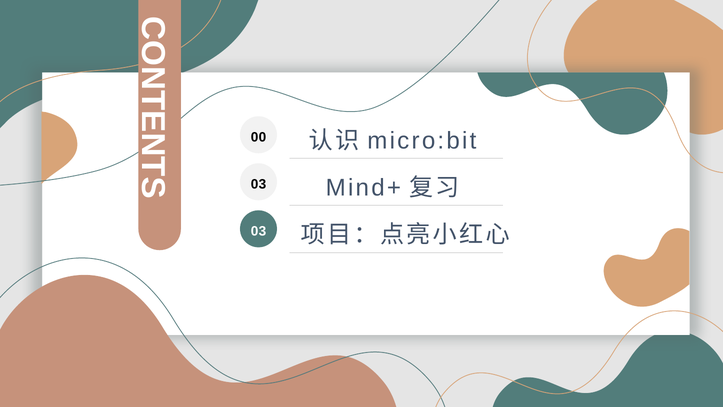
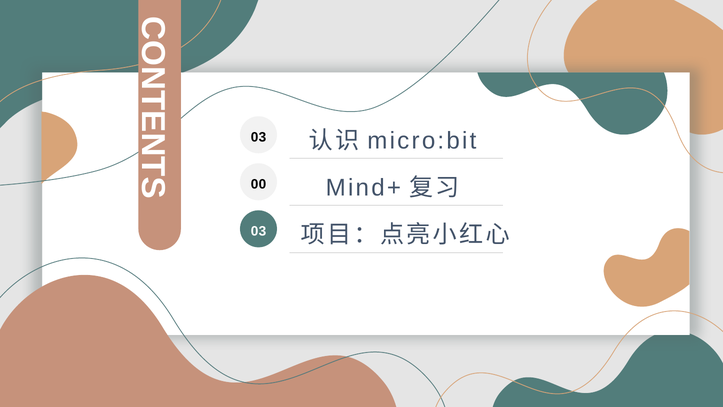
0 at (262, 137): 0 -> 3
3 at (262, 184): 3 -> 0
